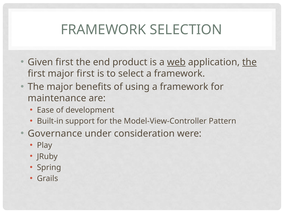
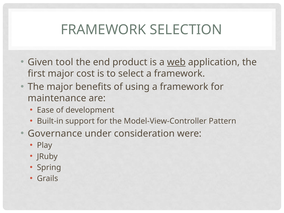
Given first: first -> tool
the at (249, 62) underline: present -> none
major first: first -> cost
